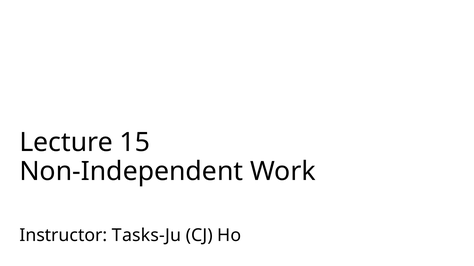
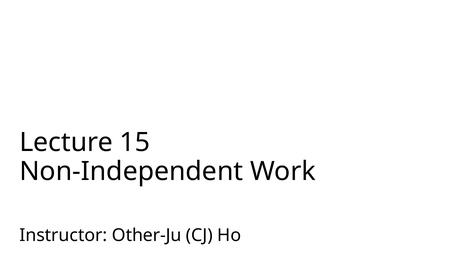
Tasks-Ju: Tasks-Ju -> Other-Ju
